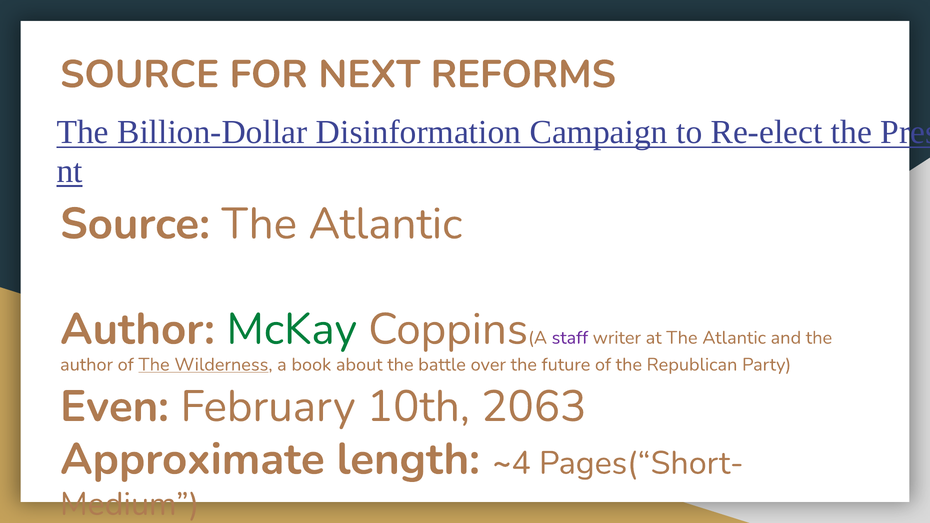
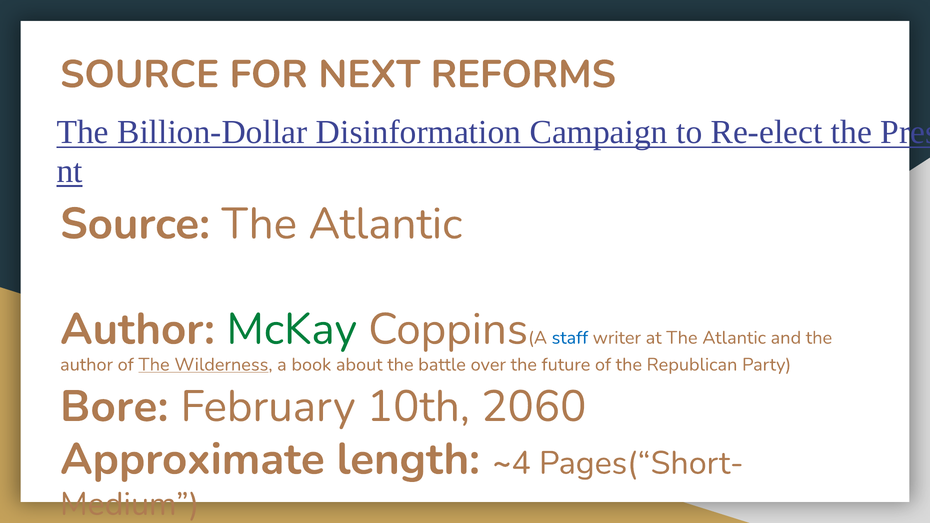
staff colour: purple -> blue
Even: Even -> Bore
2063: 2063 -> 2060
